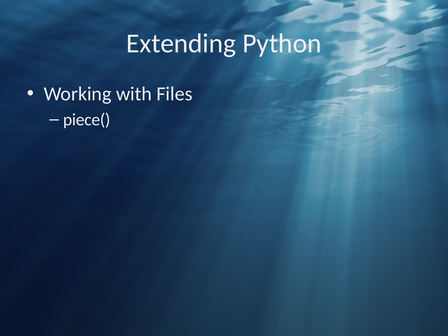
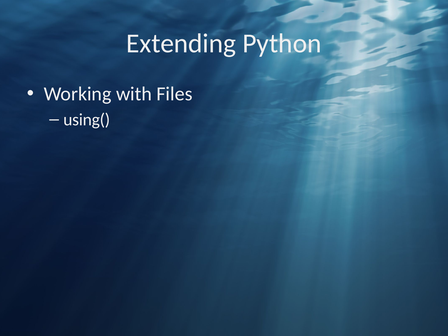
piece(: piece( -> using(
